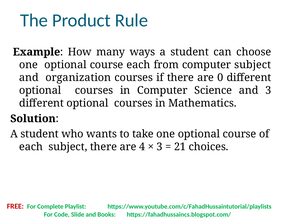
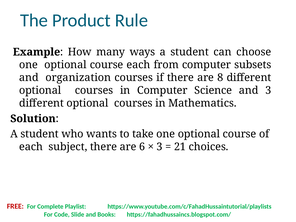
computer subject: subject -> subsets
0: 0 -> 8
4: 4 -> 6
